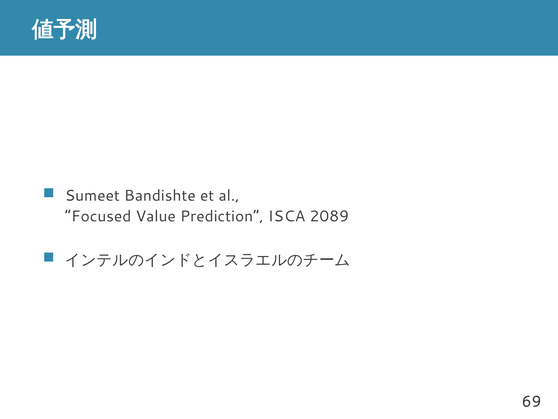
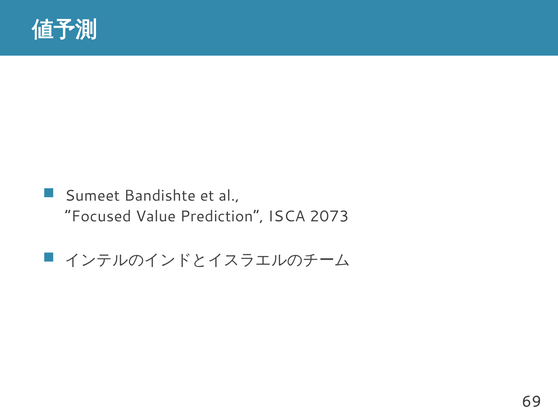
2089: 2089 -> 2073
